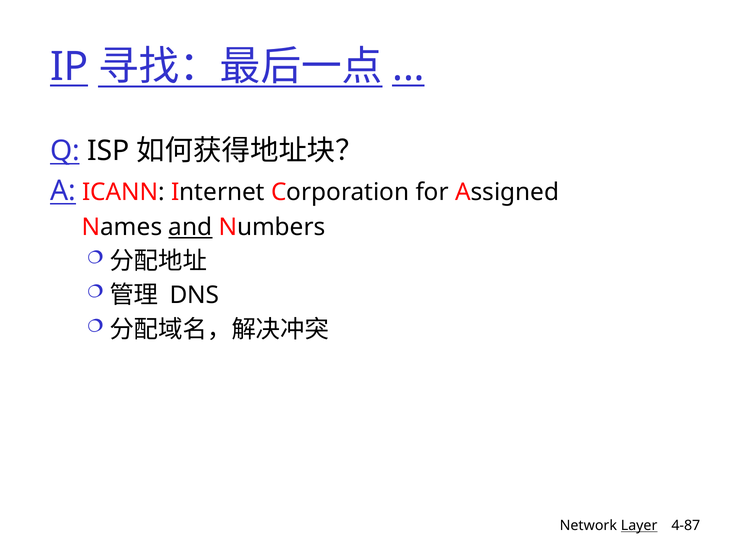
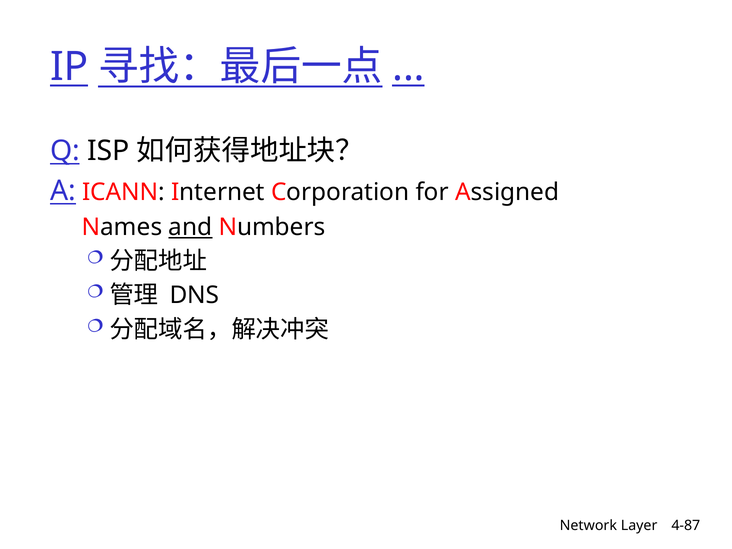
Layer underline: present -> none
